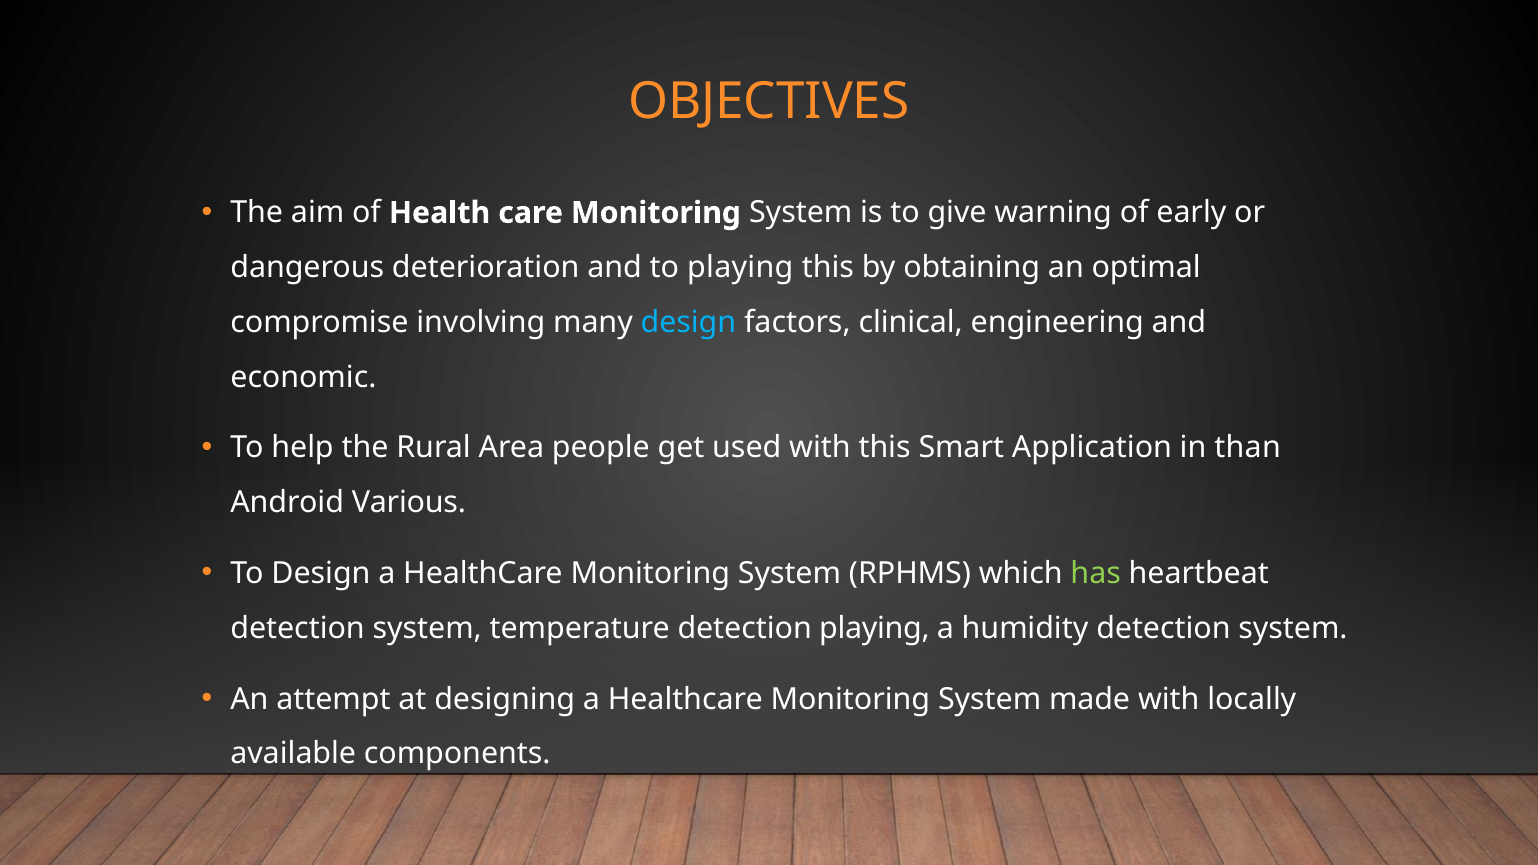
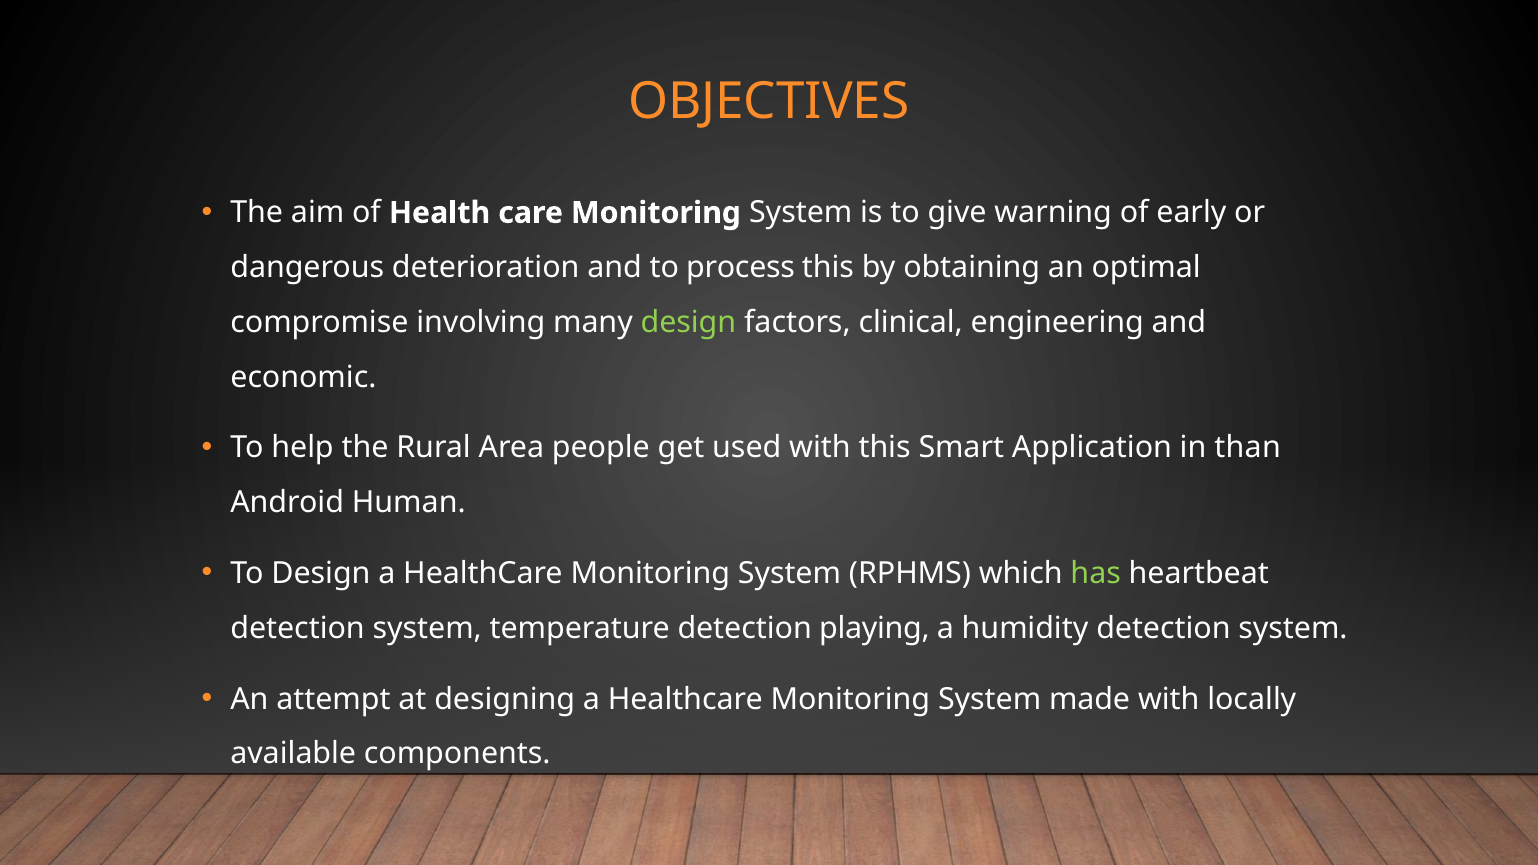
to playing: playing -> process
design at (688, 322) colour: light blue -> light green
Various: Various -> Human
